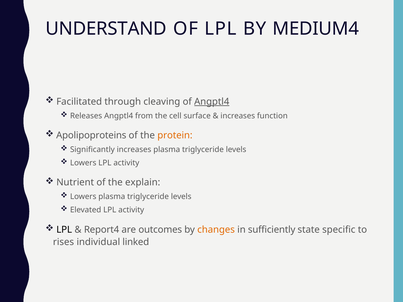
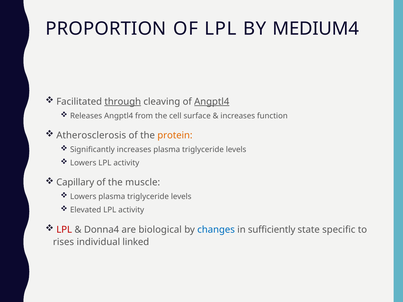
UNDERSTAND: UNDERSTAND -> PROPORTION
through underline: none -> present
Apolipoproteins: Apolipoproteins -> Atherosclerosis
Nutrient: Nutrient -> Capillary
explain: explain -> muscle
LPL at (64, 230) colour: black -> red
Report4: Report4 -> Donna4
outcomes: outcomes -> biological
changes colour: orange -> blue
